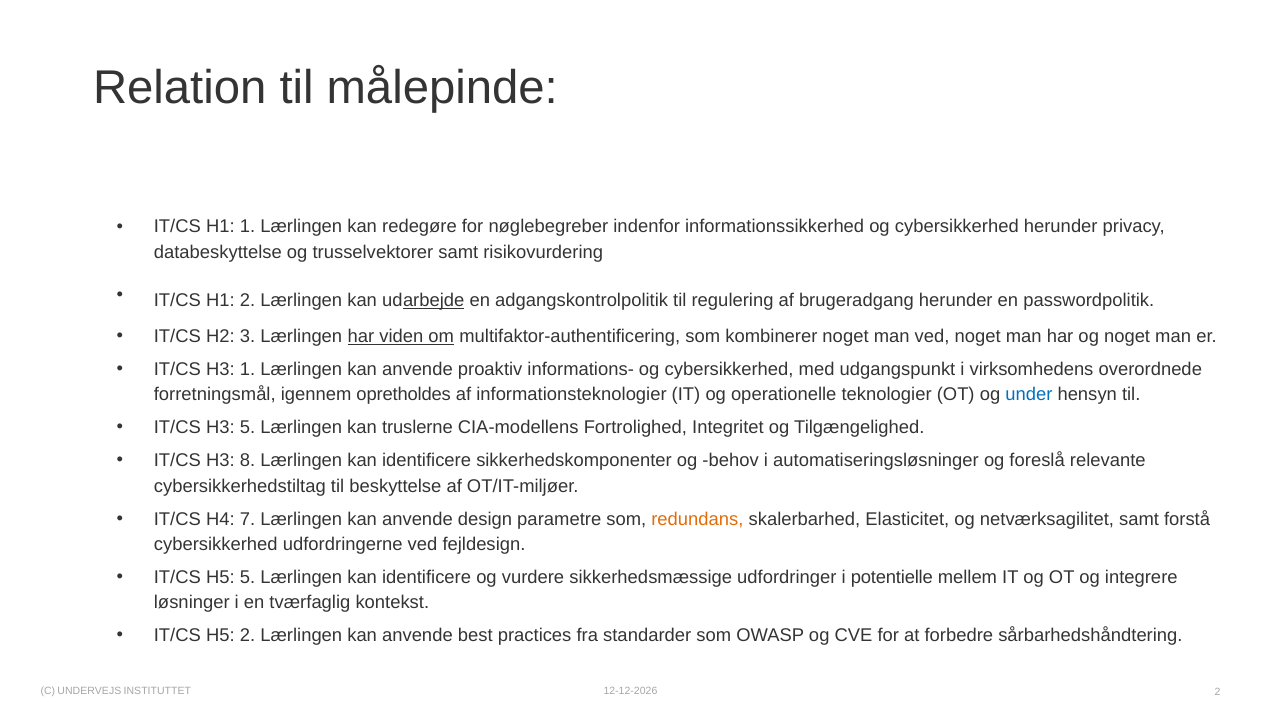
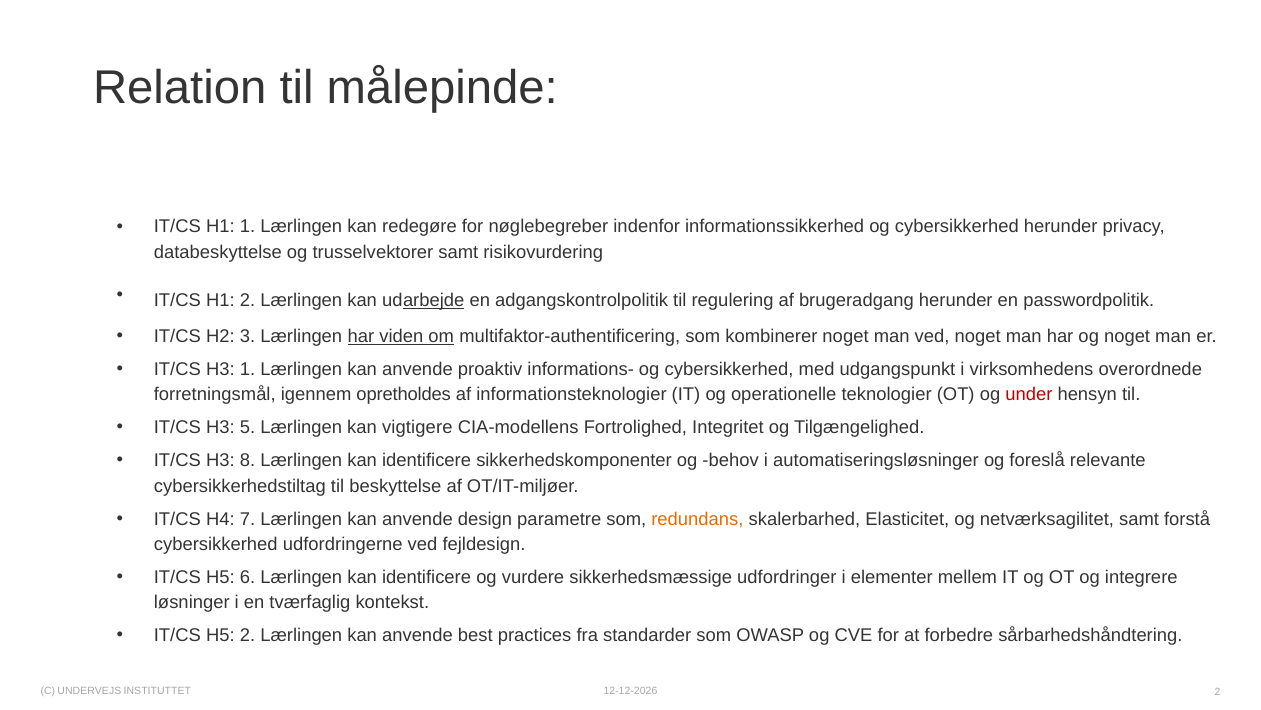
under colour: blue -> red
truslerne: truslerne -> vigtigere
H5 5: 5 -> 6
potentielle: potentielle -> elementer
